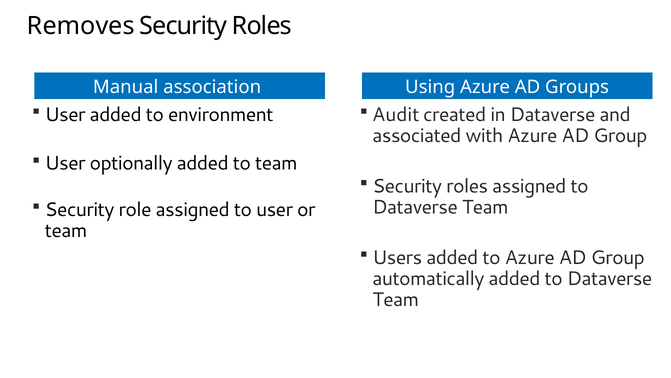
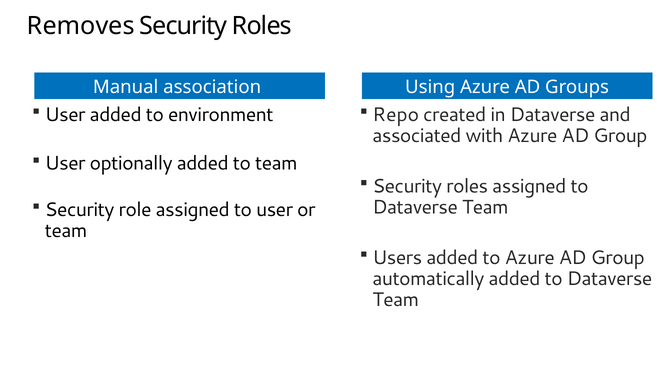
Audit: Audit -> Repo
